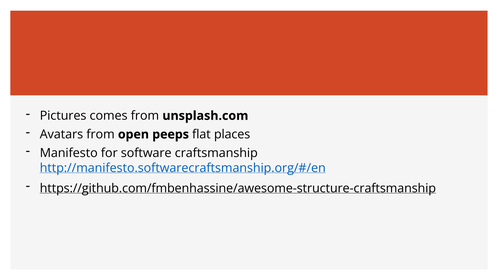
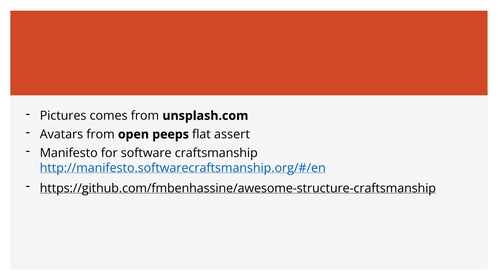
places: places -> assert
